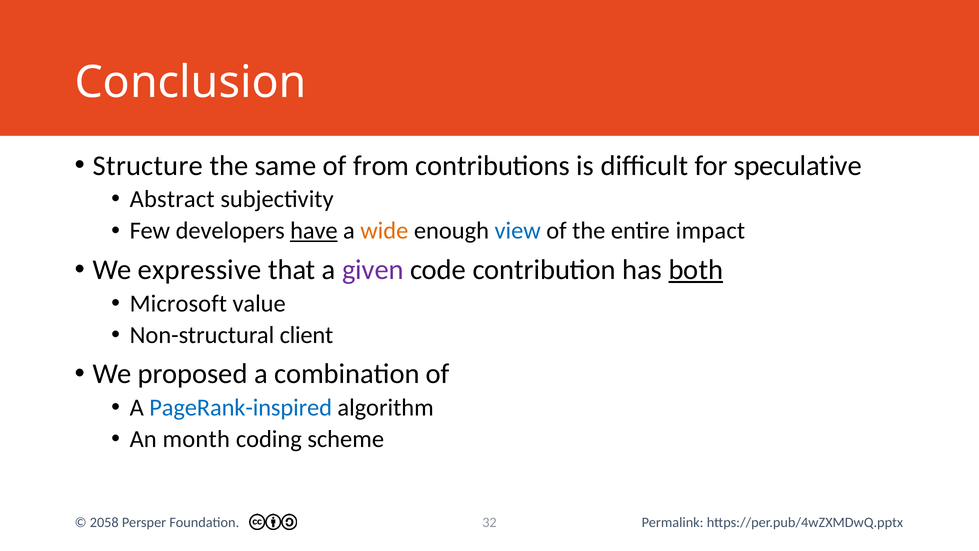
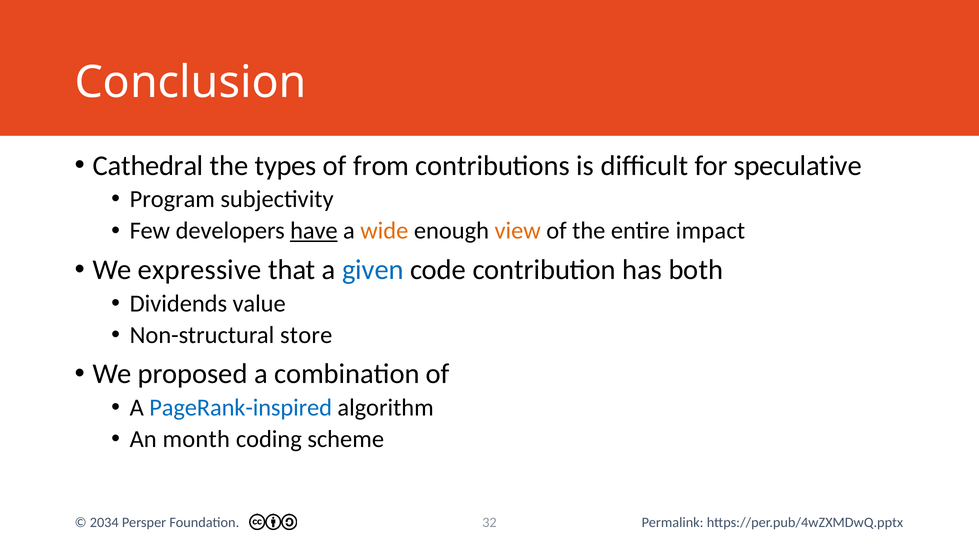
Structure: Structure -> Cathedral
same: same -> types
Abstract: Abstract -> Program
view colour: blue -> orange
given colour: purple -> blue
both underline: present -> none
Microsoft: Microsoft -> Dividends
client: client -> store
2058: 2058 -> 2034
